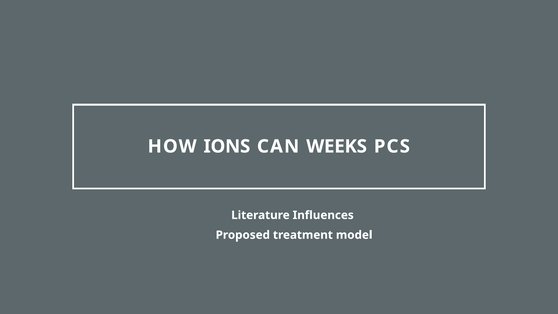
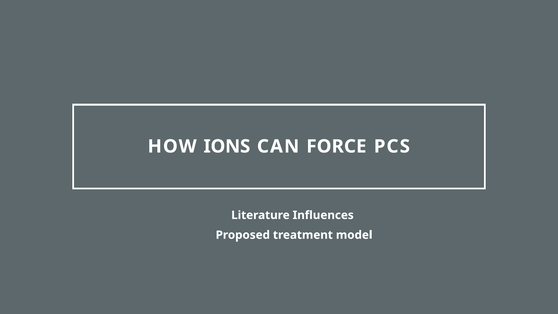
WEEKS: WEEKS -> FORCE
